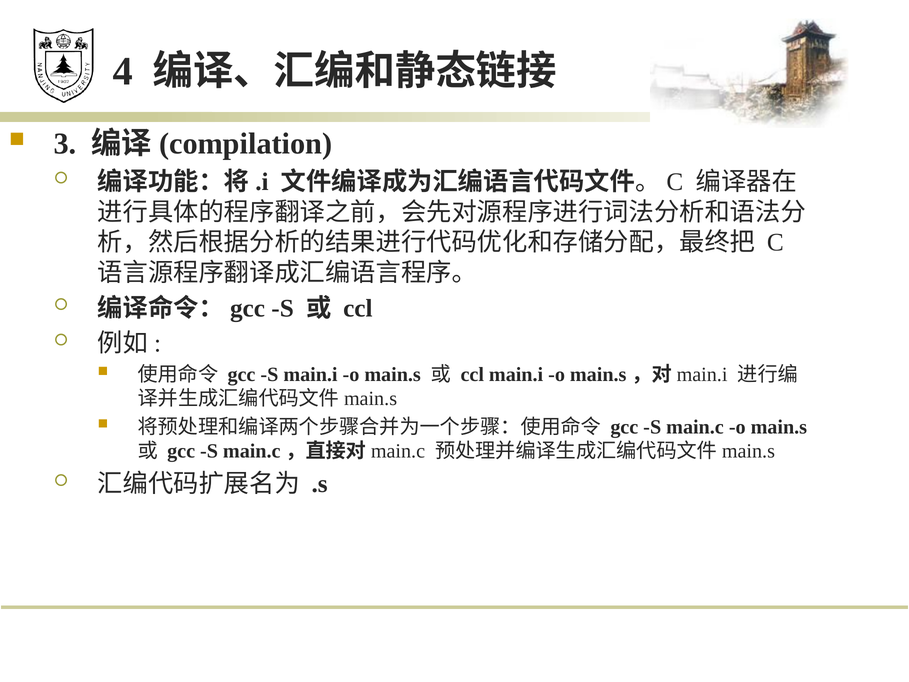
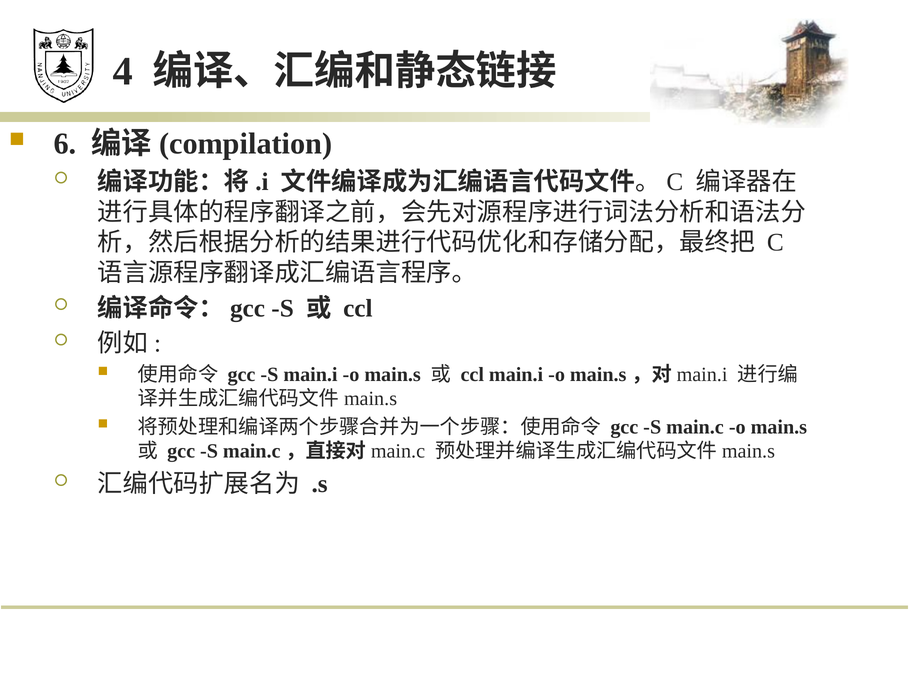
3: 3 -> 6
